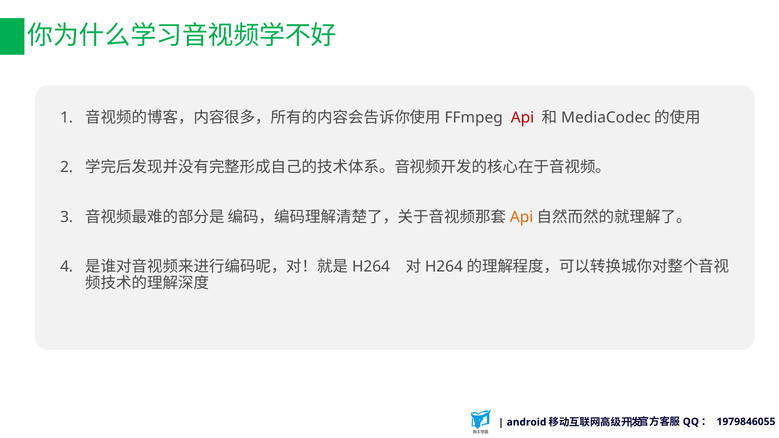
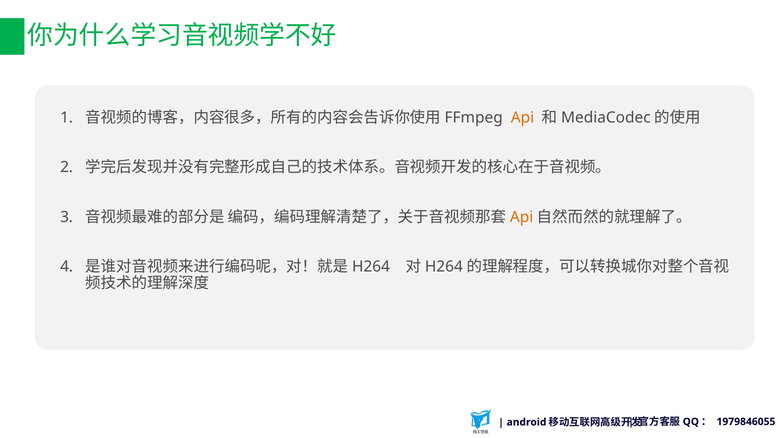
Api at (523, 118) colour: red -> orange
